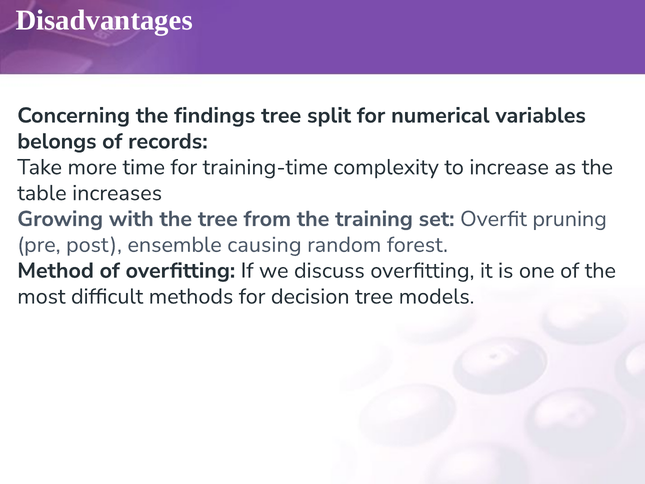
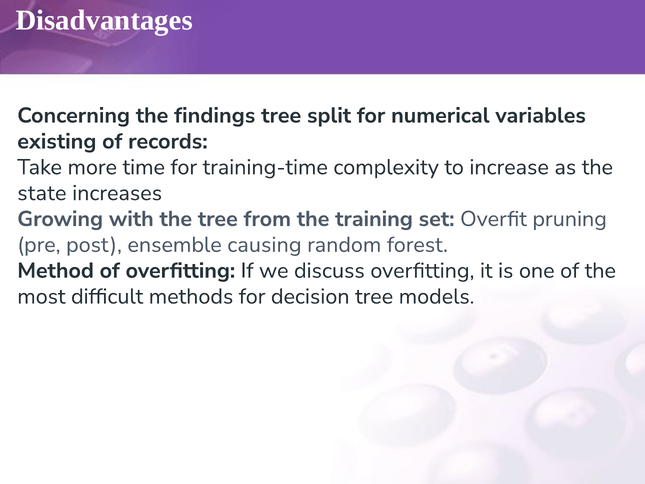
belongs: belongs -> existing
table: table -> state
